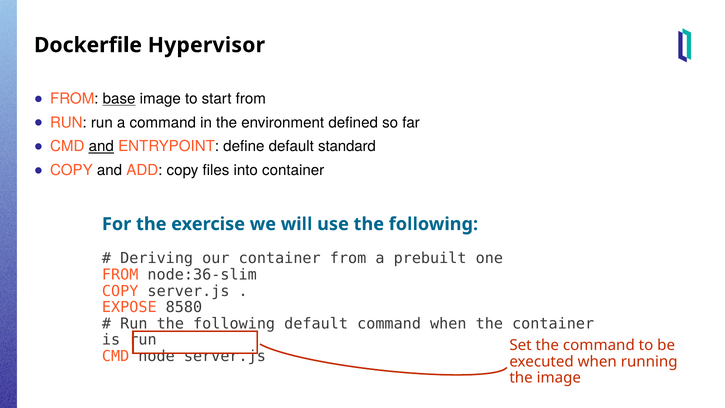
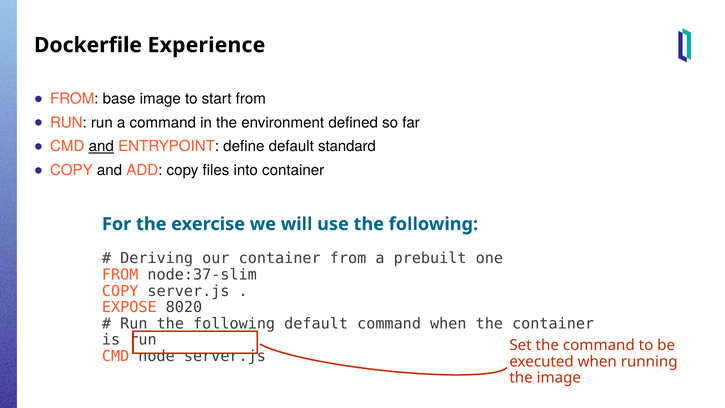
Hypervisor: Hypervisor -> Experience
base underline: present -> none
node:36-slim: node:36-slim -> node:37-slim
8580: 8580 -> 8020
